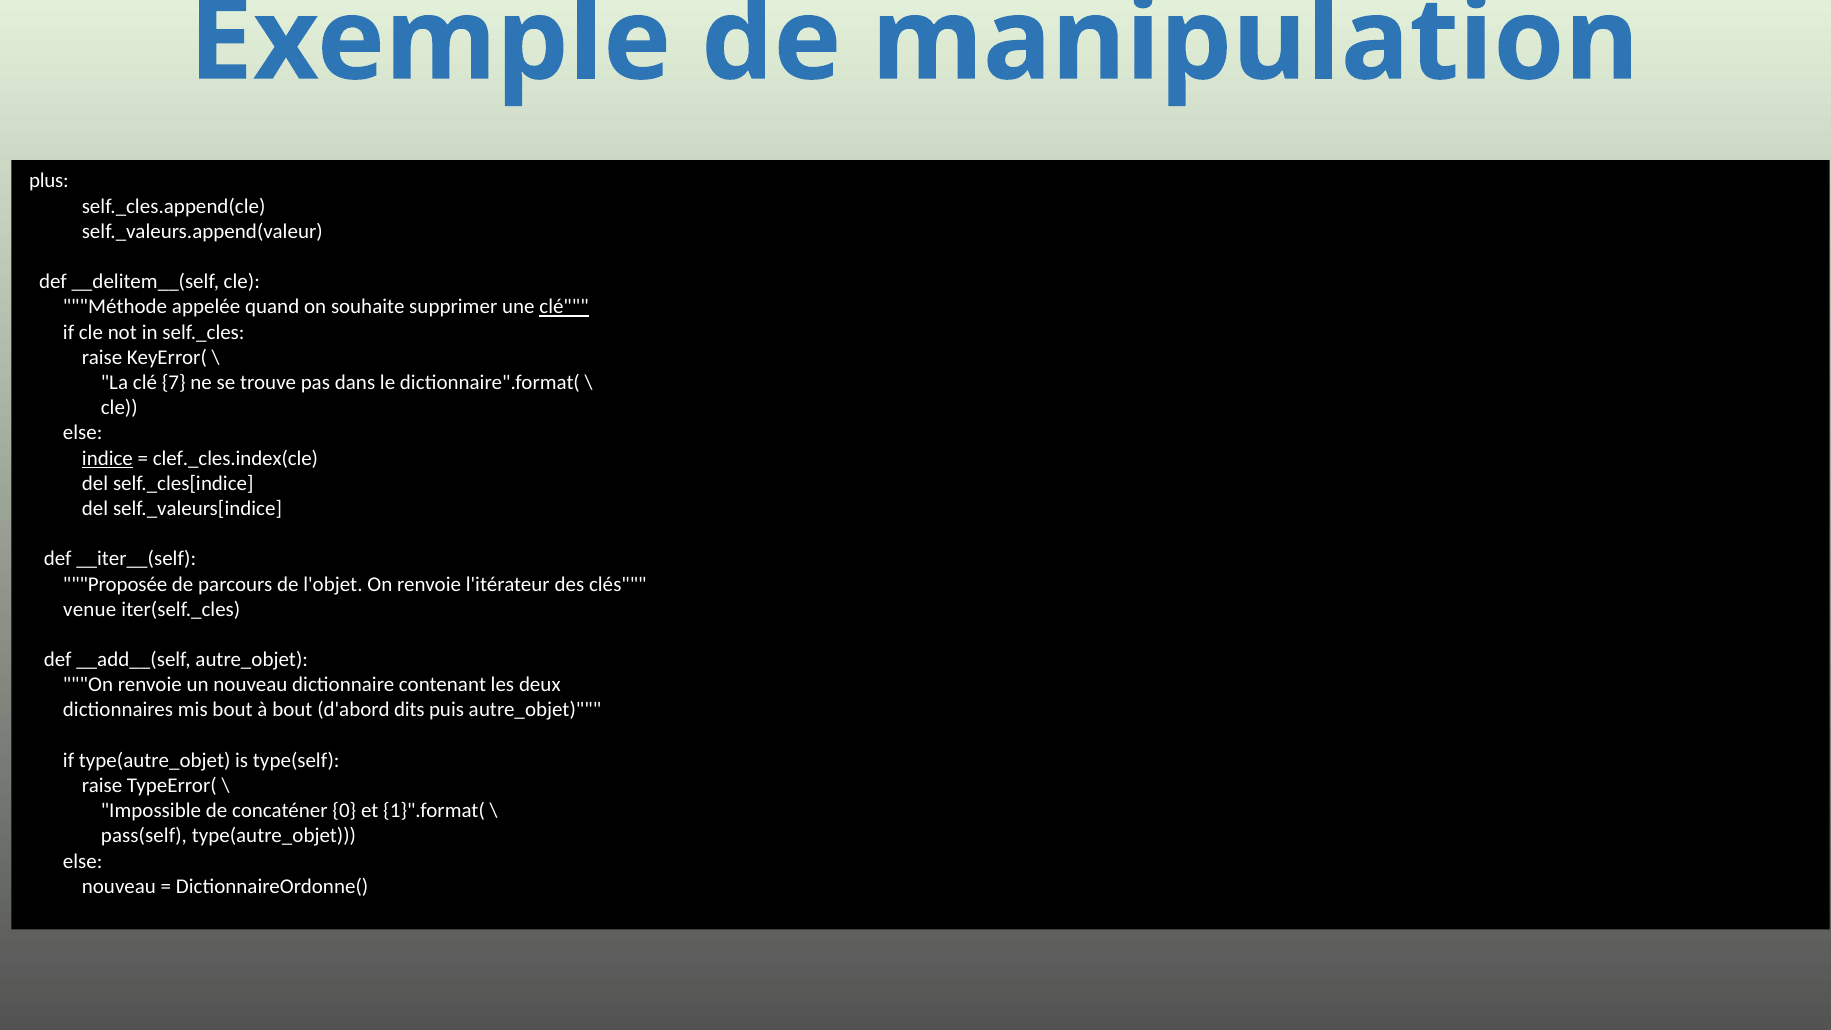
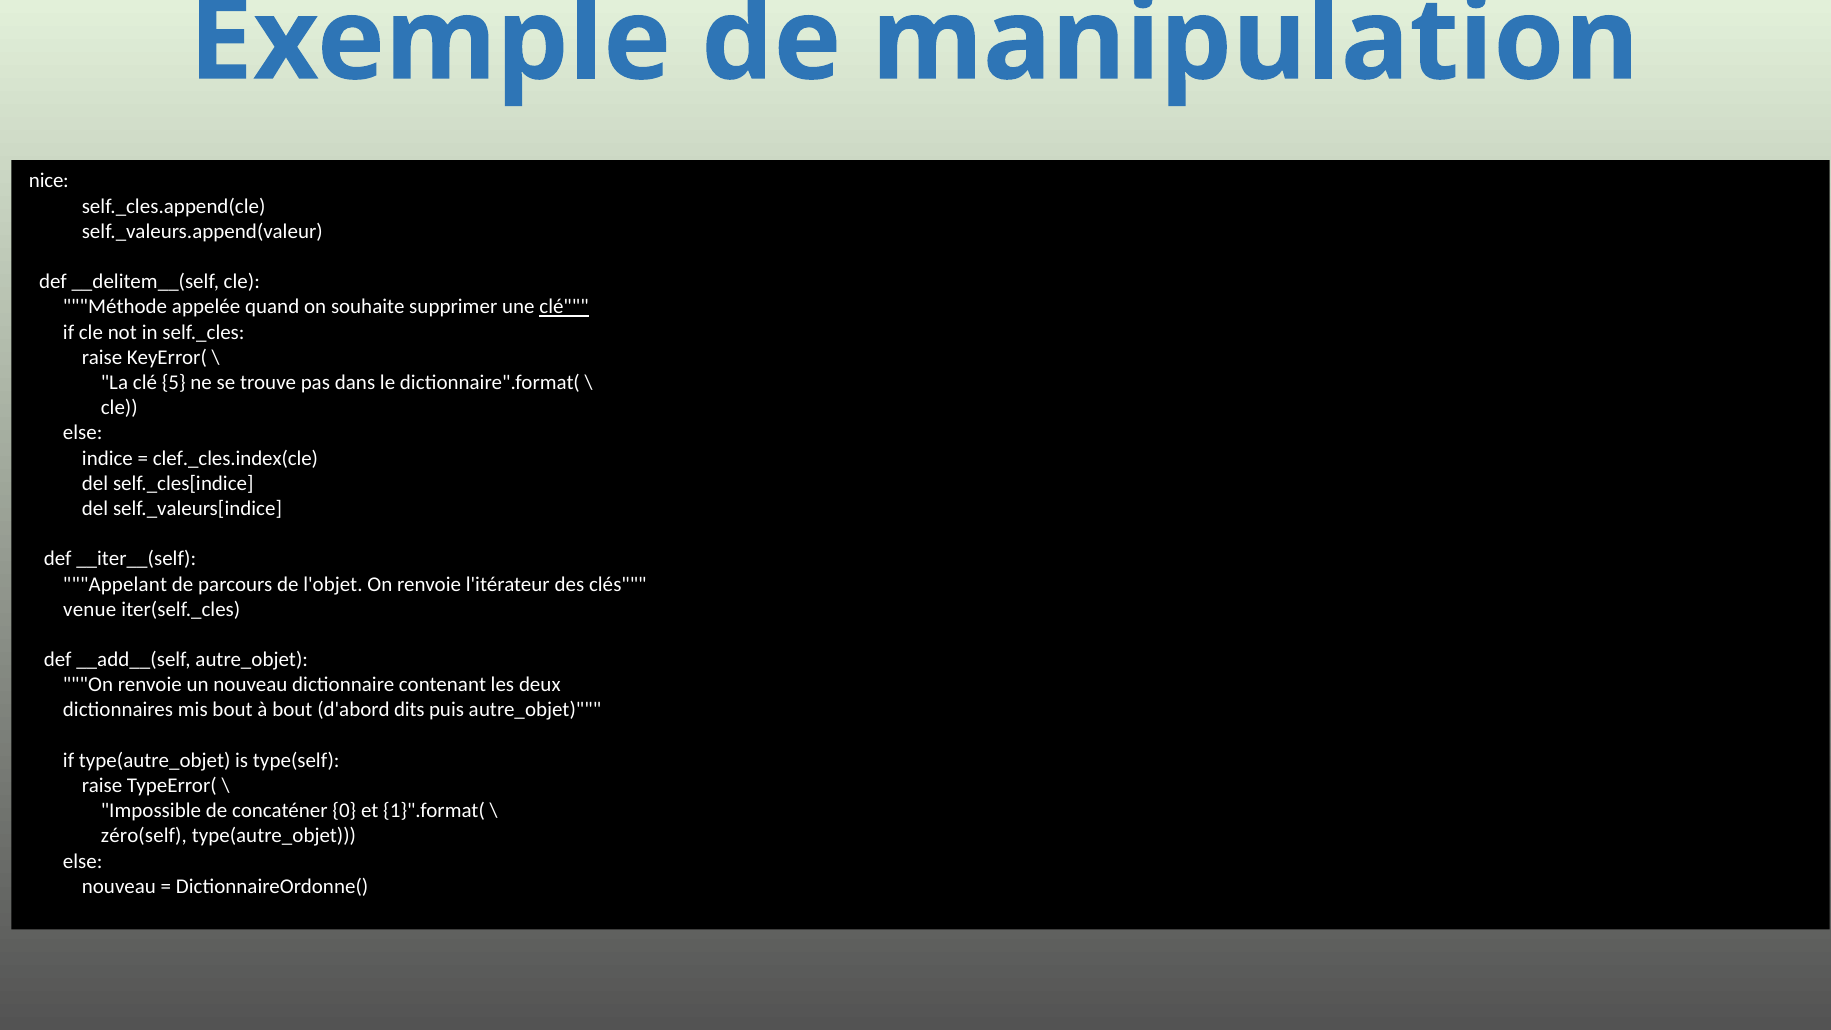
plus: plus -> nice
7: 7 -> 5
indice underline: present -> none
Proposée: Proposée -> Appelant
pass(self: pass(self -> zéro(self
